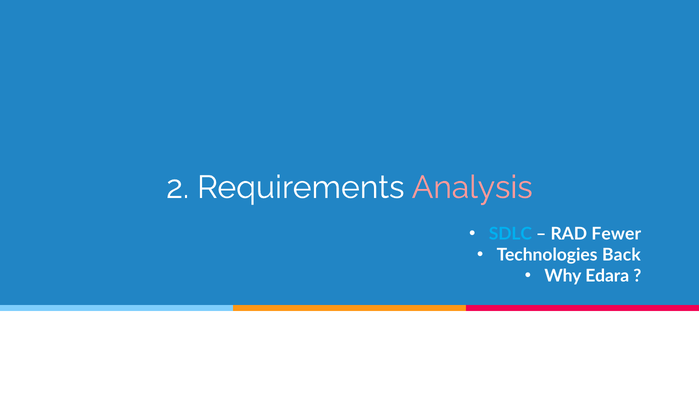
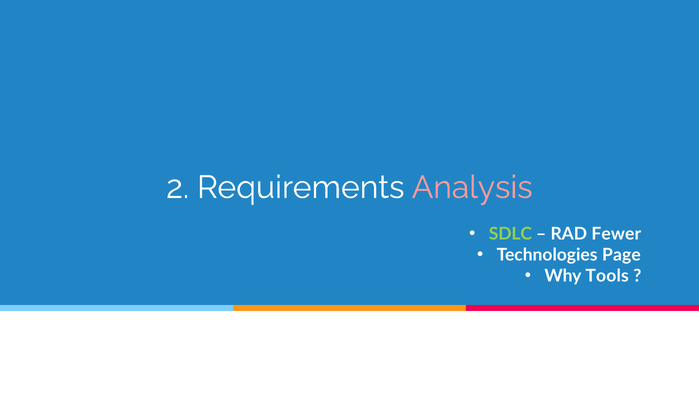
SDLC colour: light blue -> light green
Back: Back -> Page
Edara: Edara -> Tools
